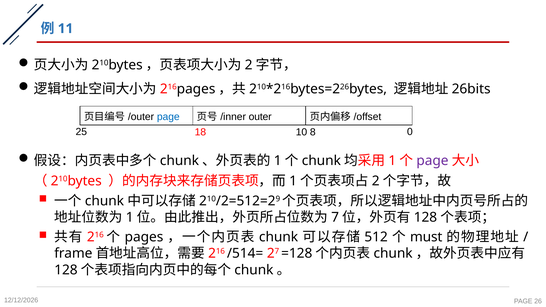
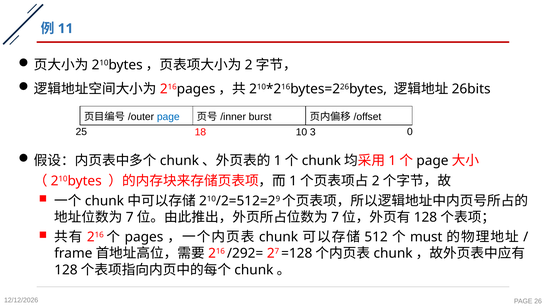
outer: outer -> burst
8: 8 -> 3
page at (432, 161) colour: purple -> black
1 at (130, 217): 1 -> 7
/514=: /514= -> /292=
